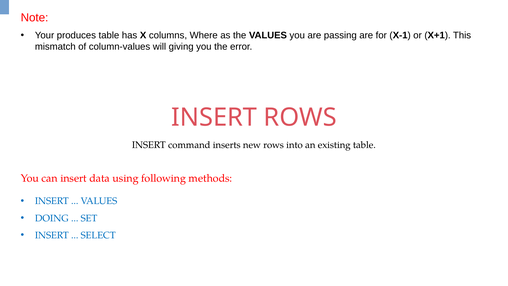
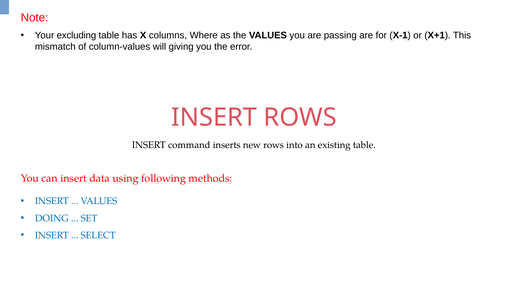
produces: produces -> excluding
